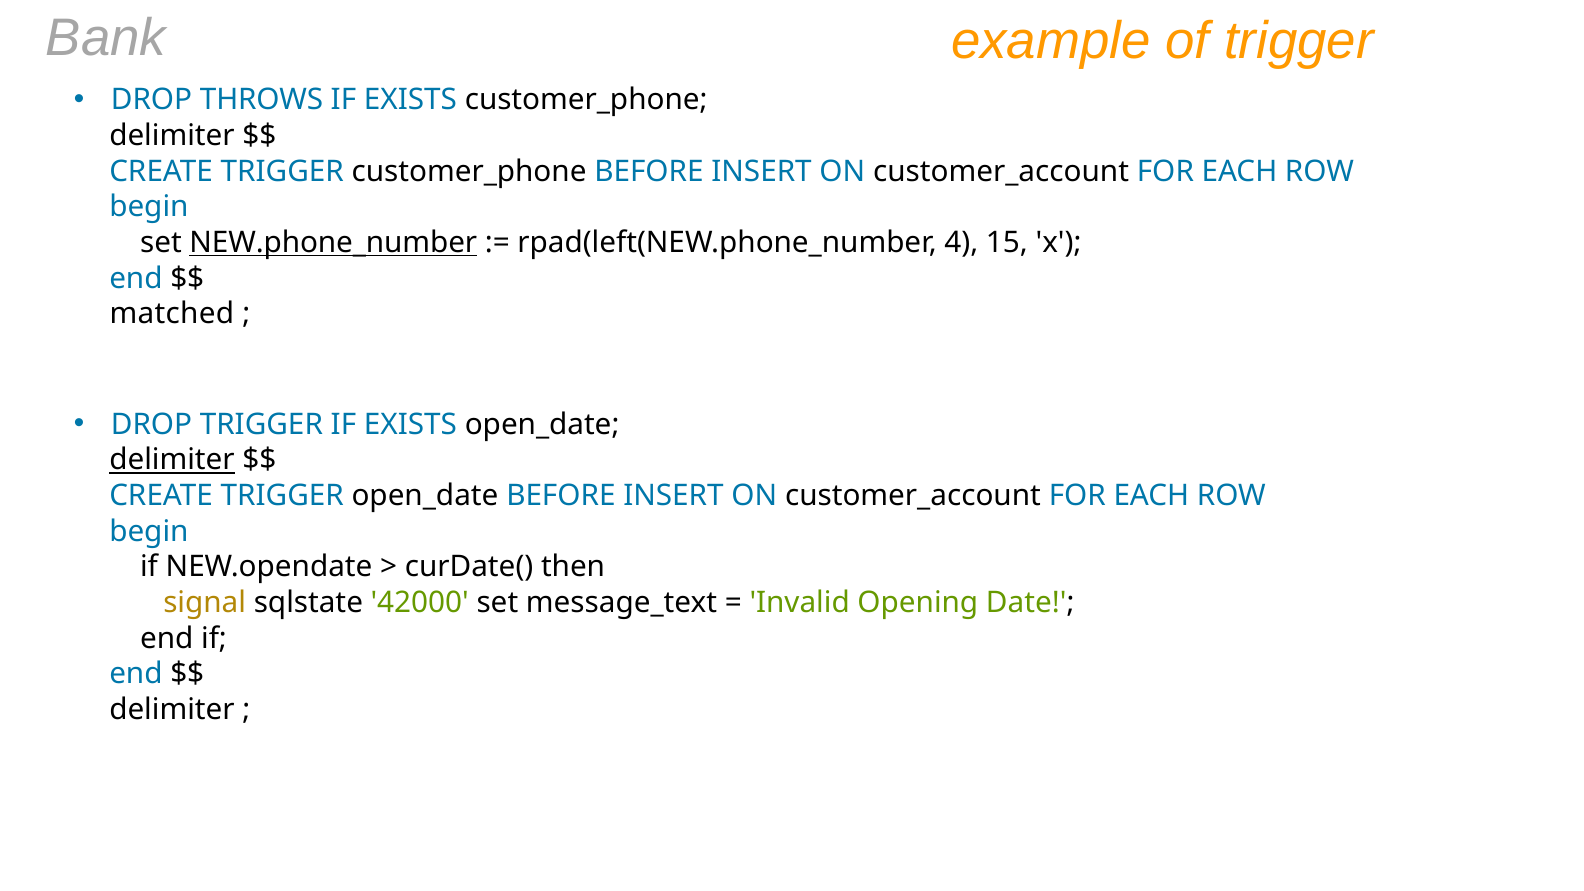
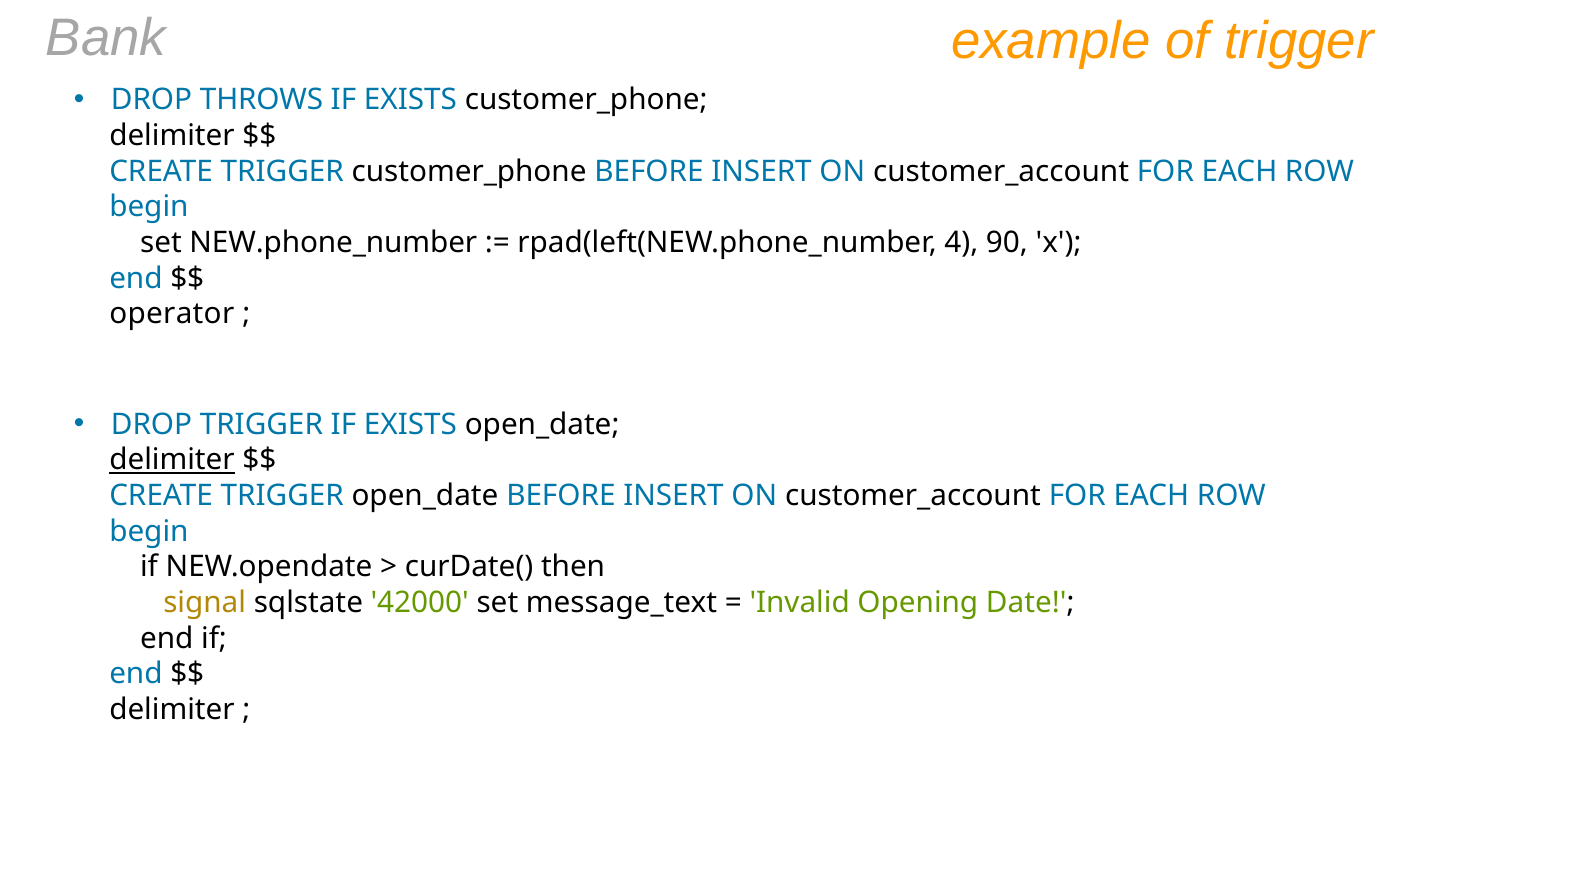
NEW.phone_number underline: present -> none
15: 15 -> 90
matched: matched -> operator
